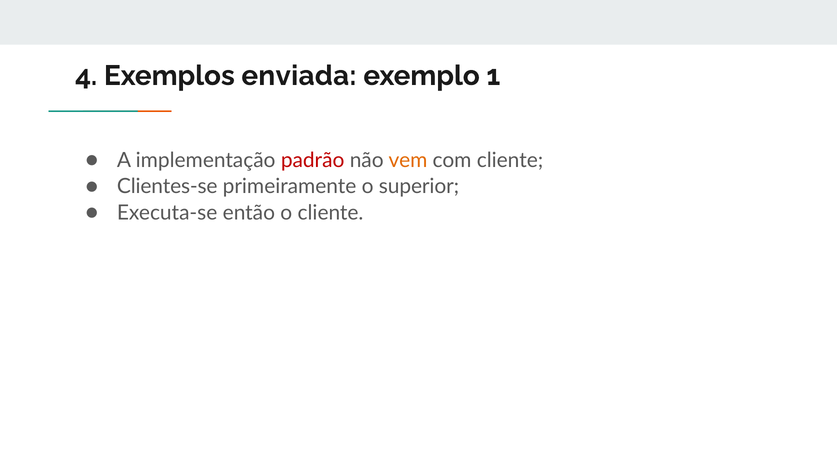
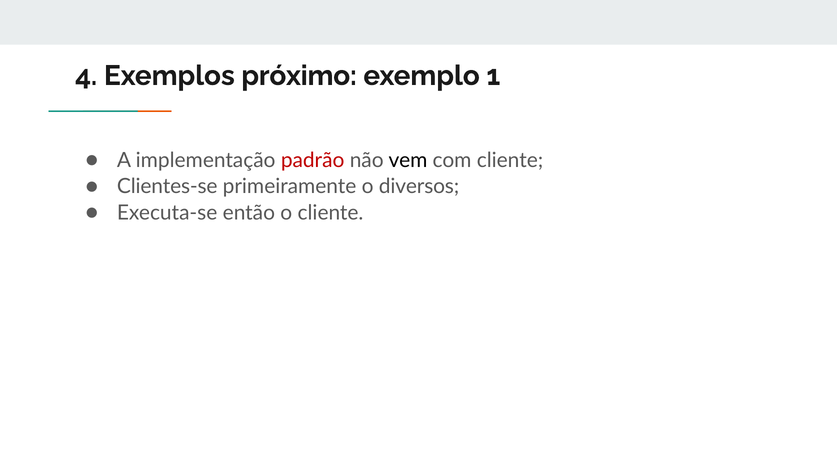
enviada: enviada -> próximo
vem colour: orange -> black
superior: superior -> diversos
